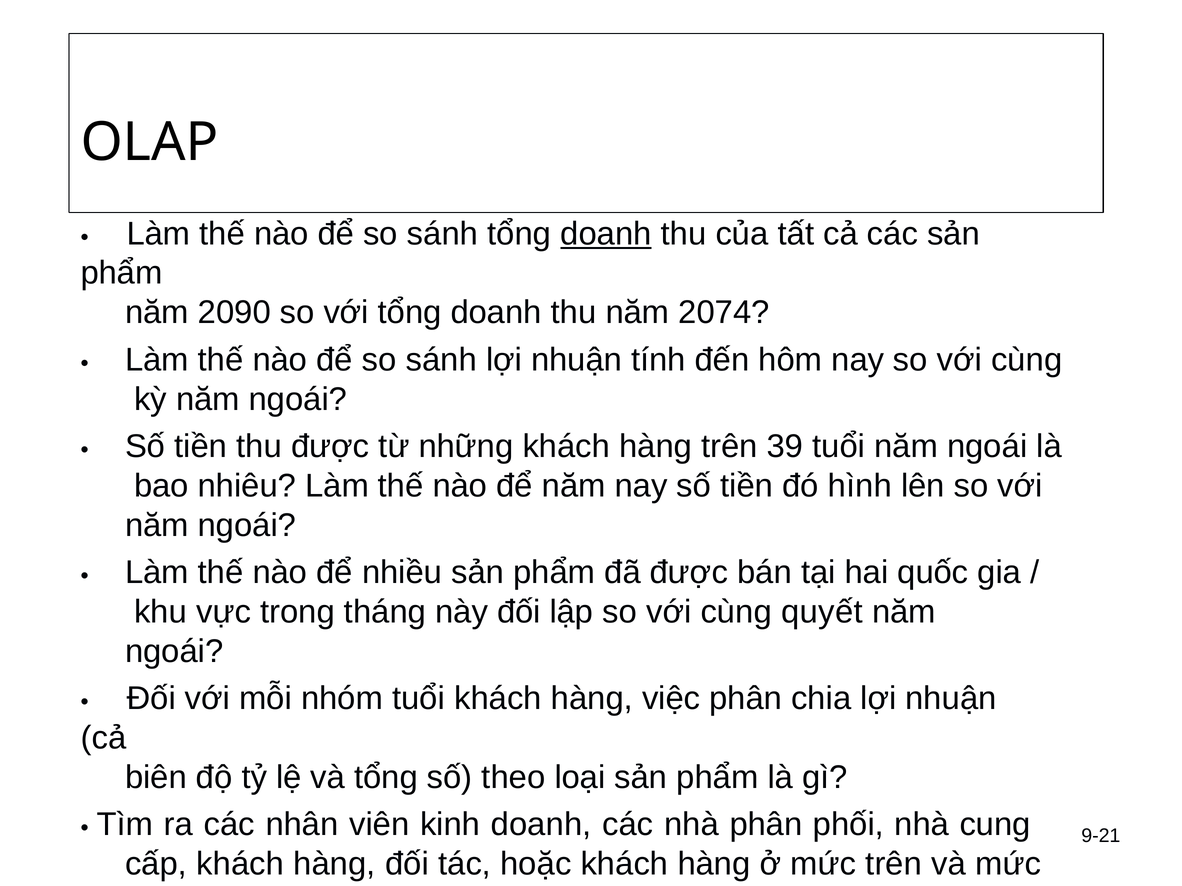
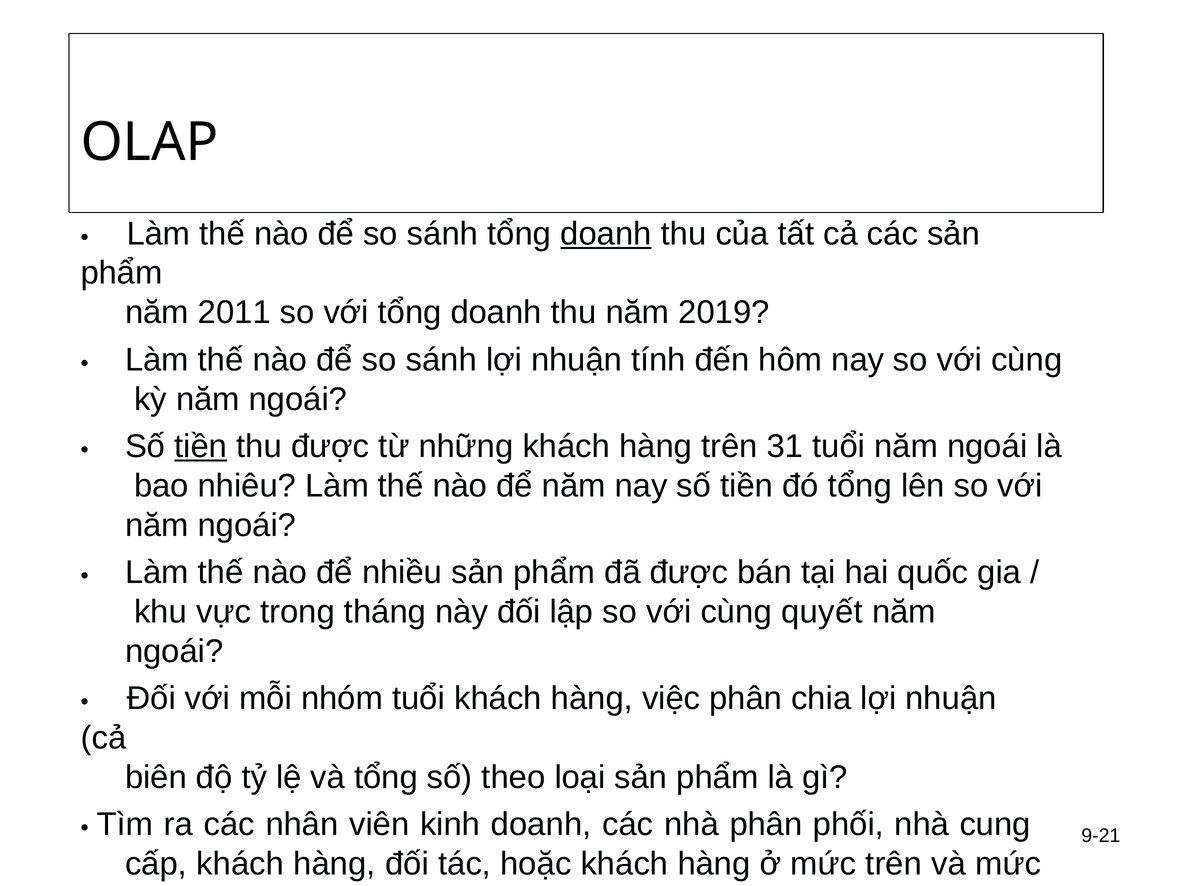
2090: 2090 -> 2011
2074: 2074 -> 2019
tiền at (201, 447) underline: none -> present
39: 39 -> 31
đó hình: hình -> tổng
